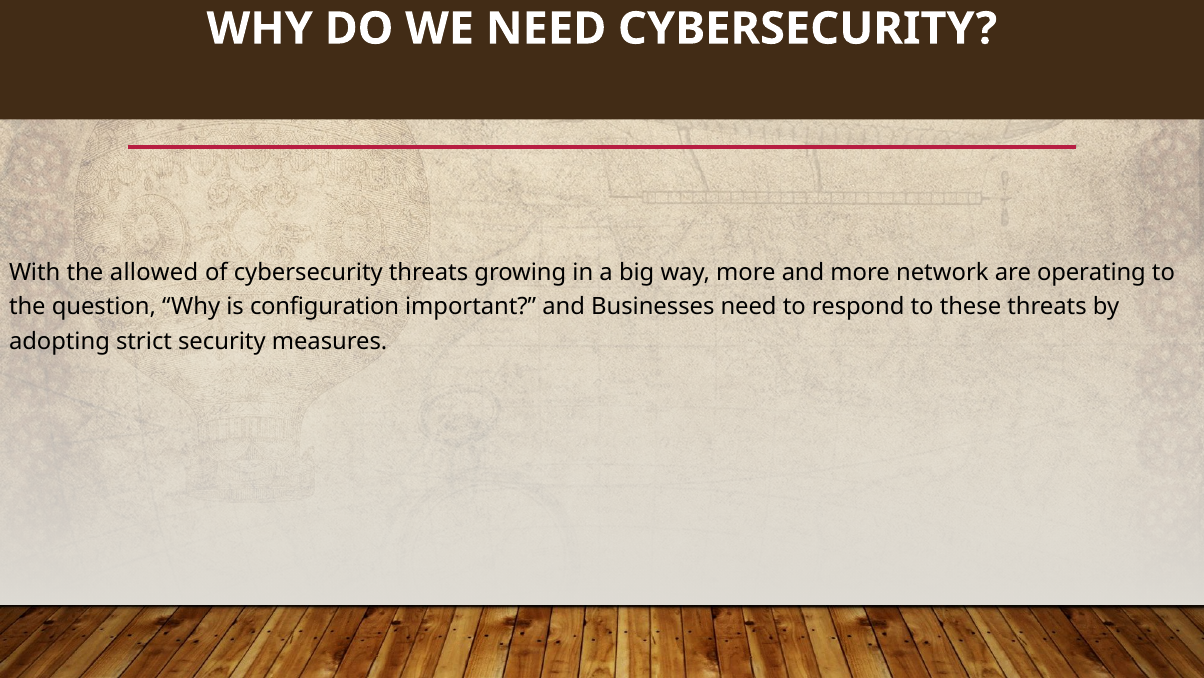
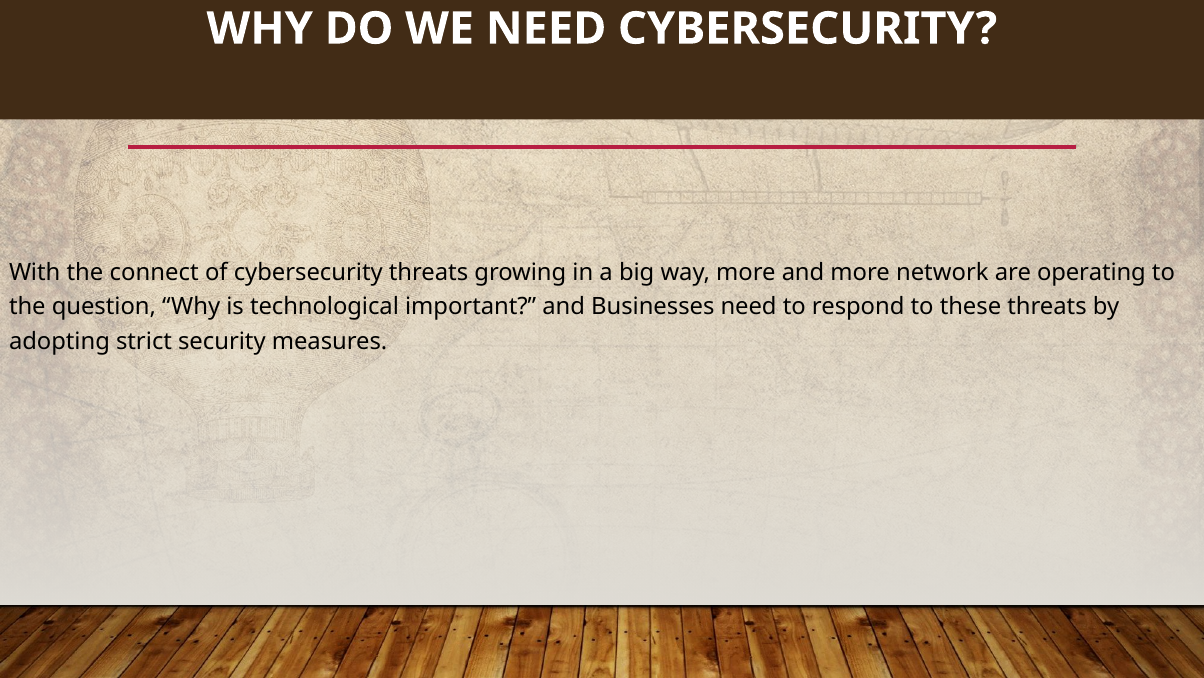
allowed: allowed -> connect
configuration: configuration -> technological
